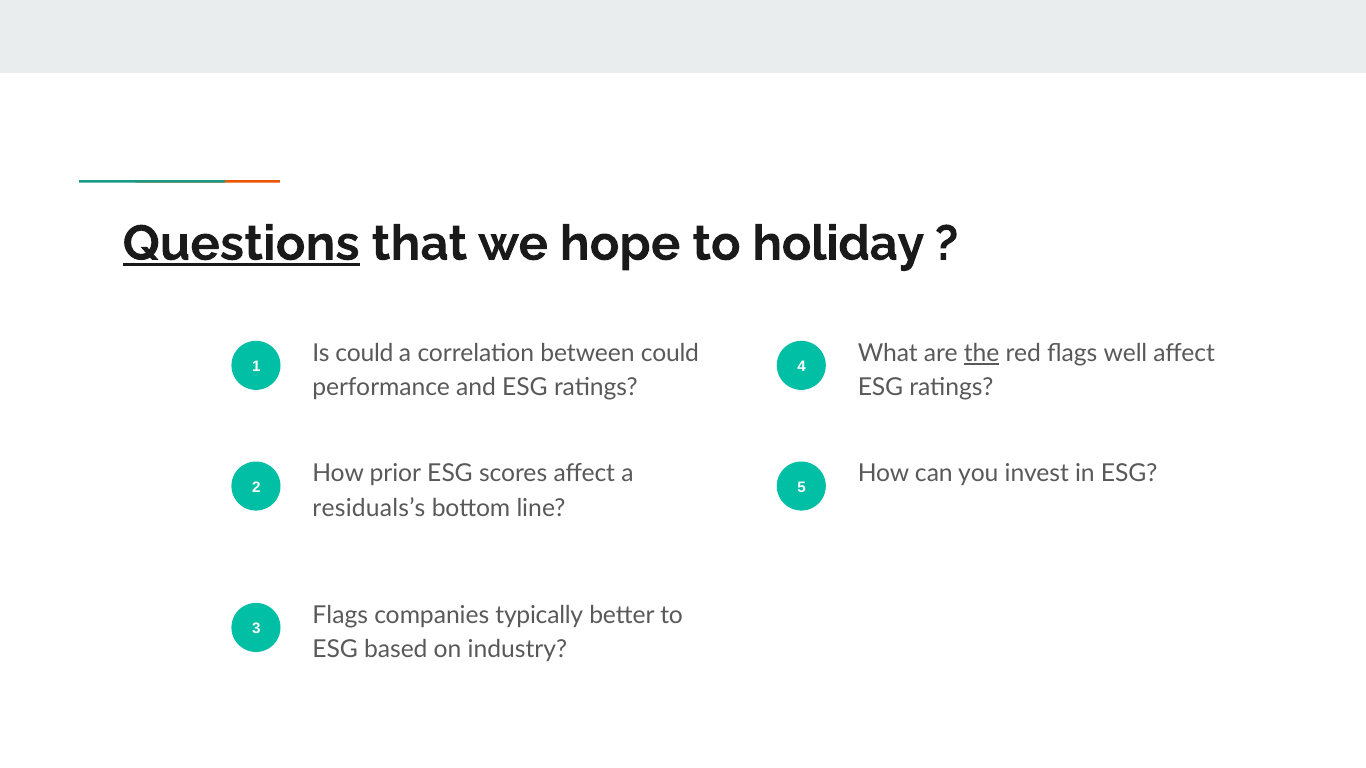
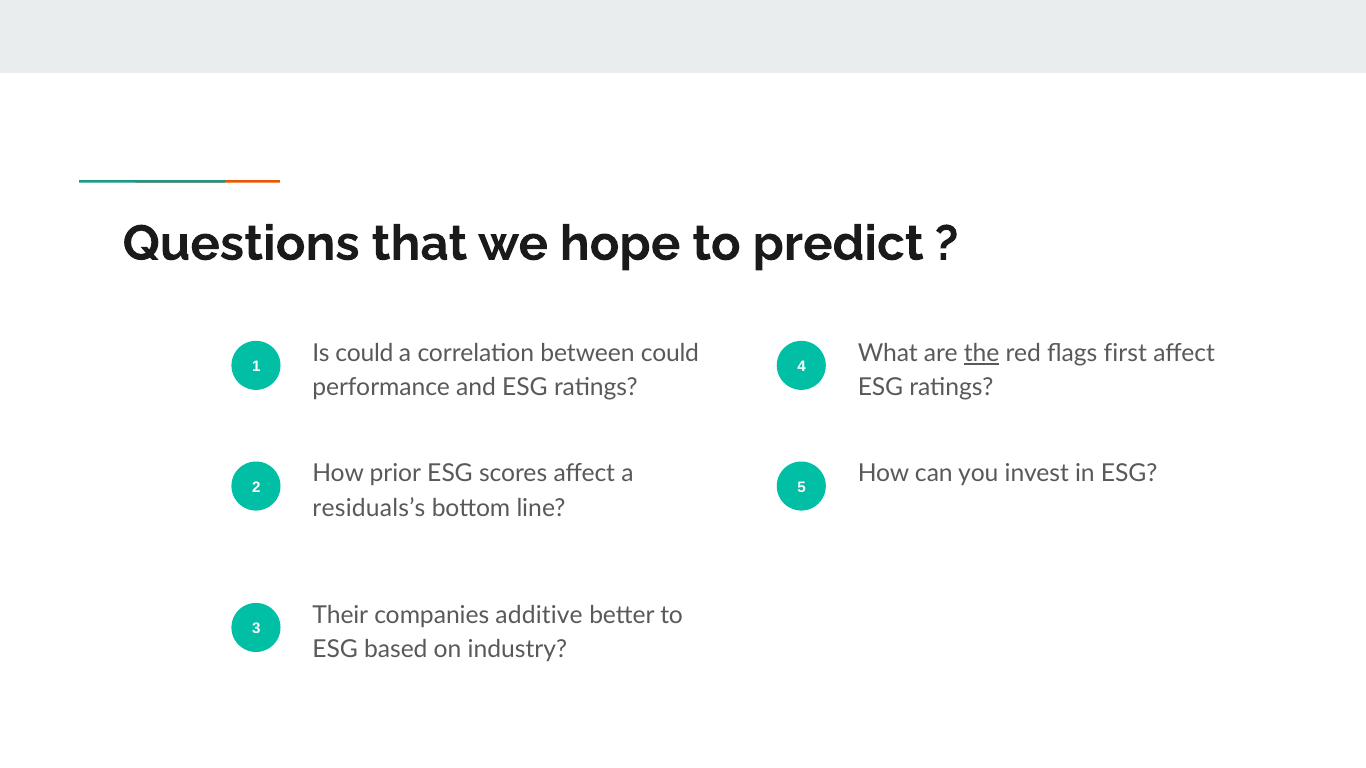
Questions underline: present -> none
holiday: holiday -> predict
well: well -> first
Flags at (340, 616): Flags -> Their
typically: typically -> additive
